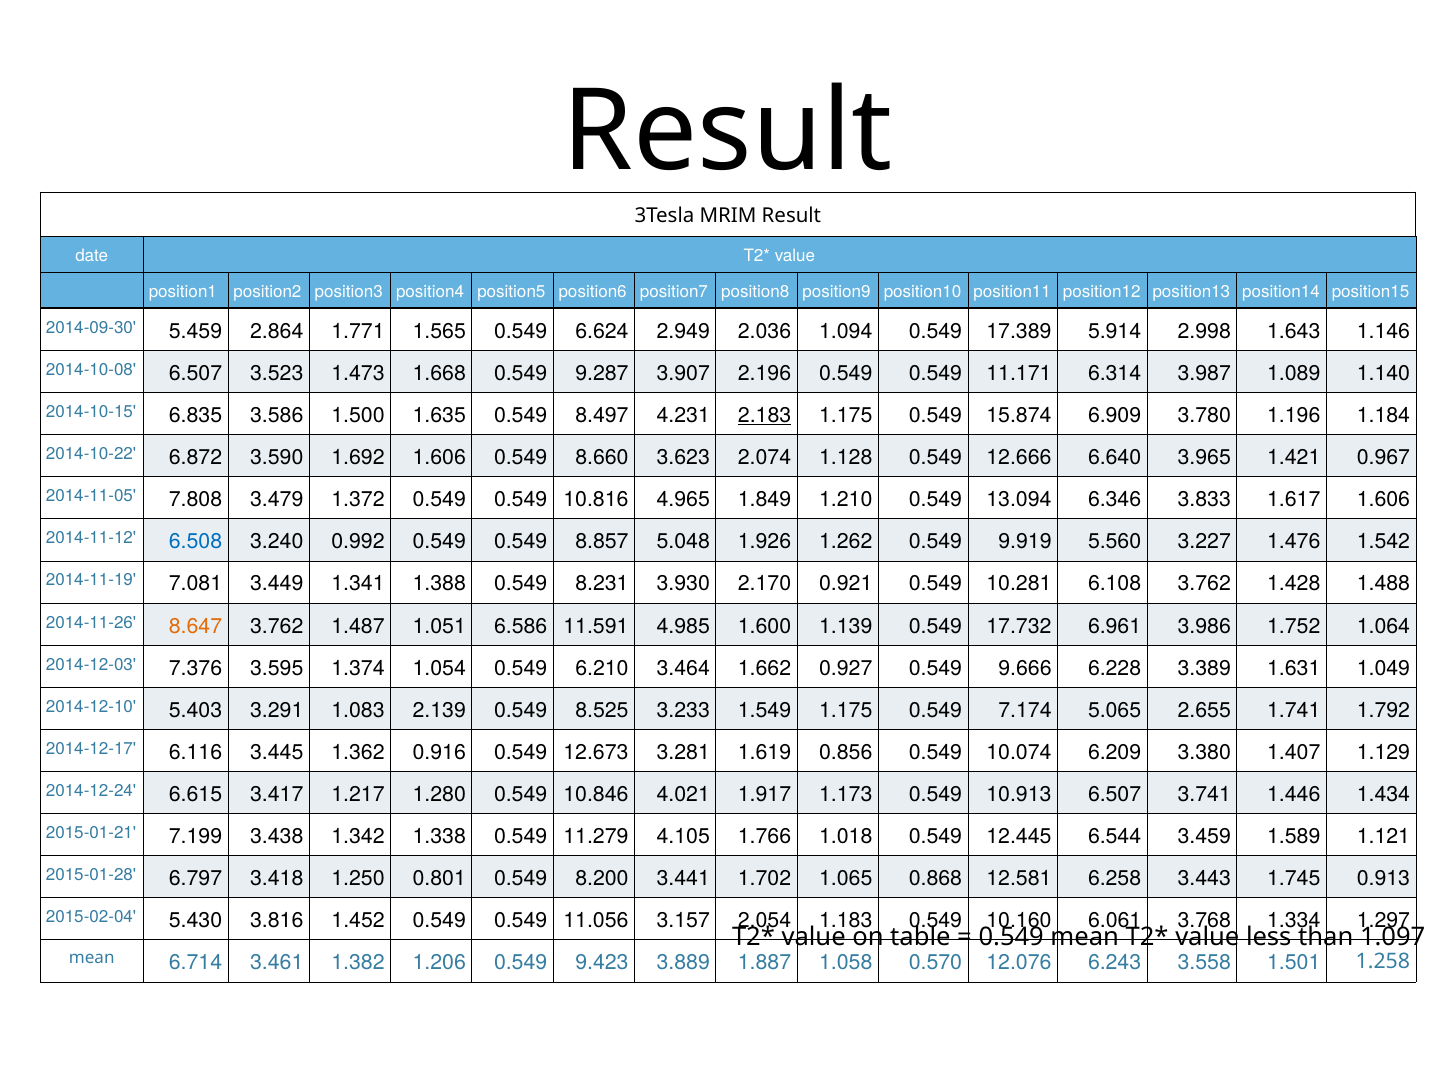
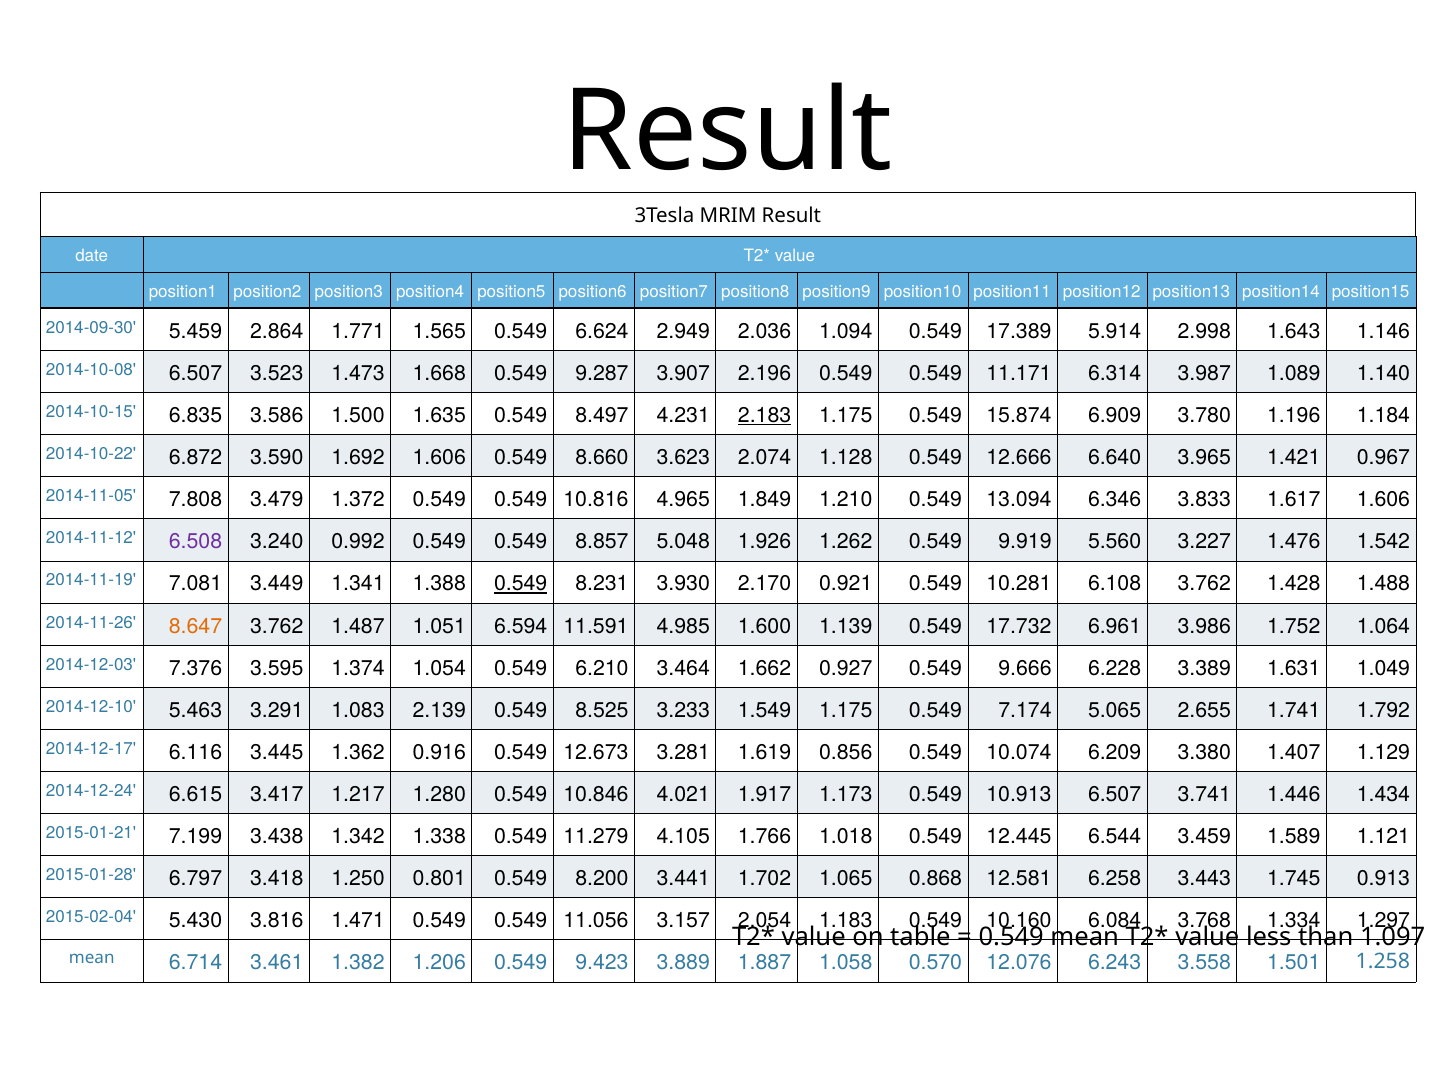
6.508 colour: blue -> purple
0.549 at (521, 584) underline: none -> present
6.586: 6.586 -> 6.594
5.403: 5.403 -> 5.463
1.452: 1.452 -> 1.471
6.061: 6.061 -> 6.084
